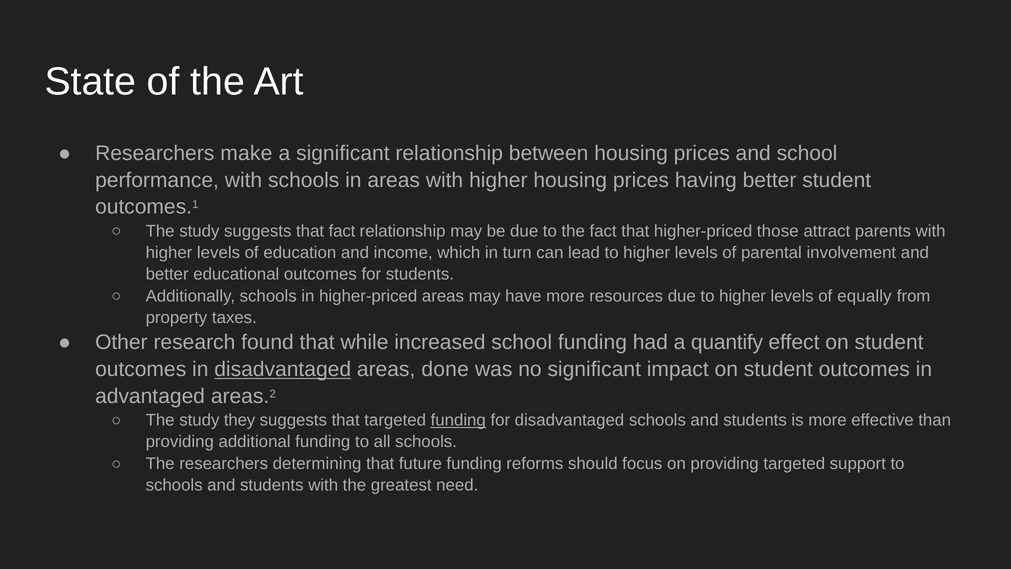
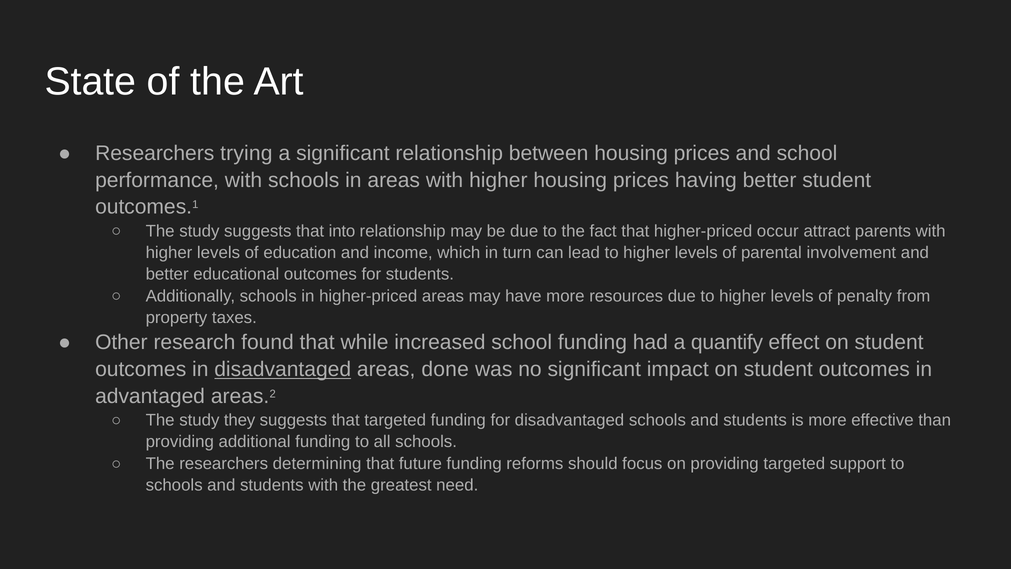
make: make -> trying
that fact: fact -> into
those: those -> occur
equally: equally -> penalty
funding at (458, 420) underline: present -> none
